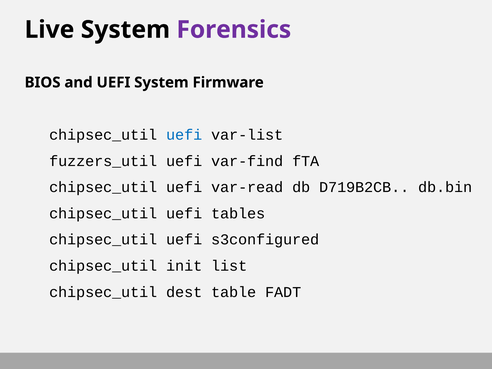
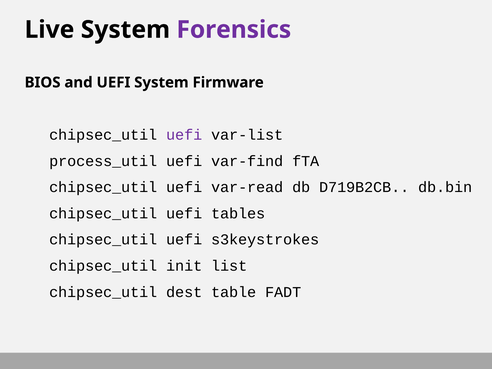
uefi at (184, 135) colour: blue -> purple
fuzzers_util: fuzzers_util -> process_util
s3configured: s3configured -> s3keystrokes
